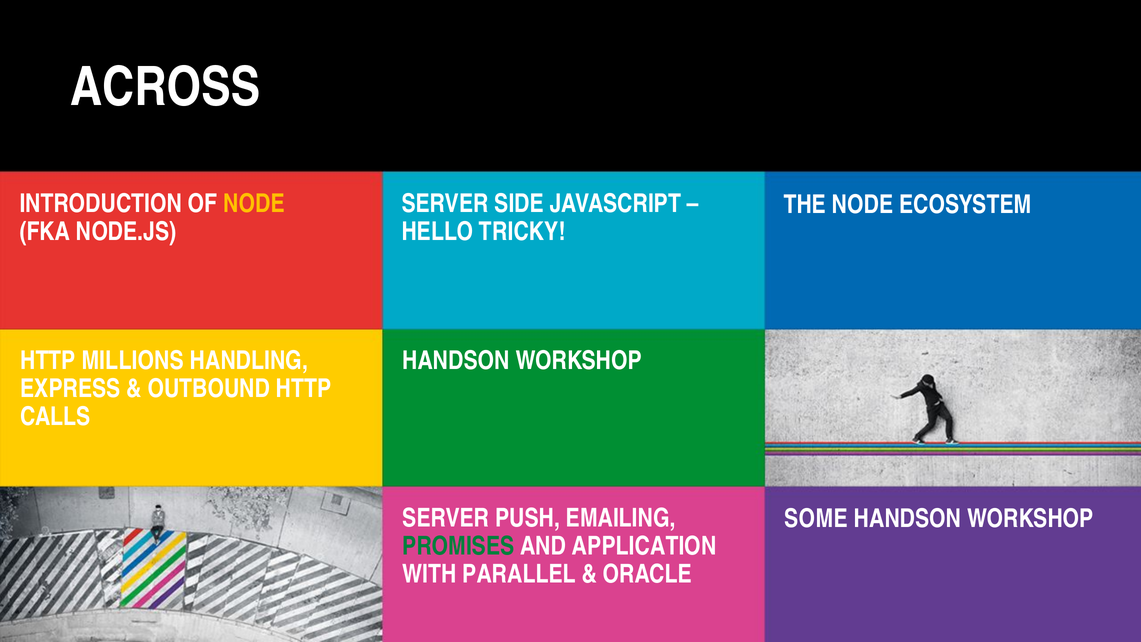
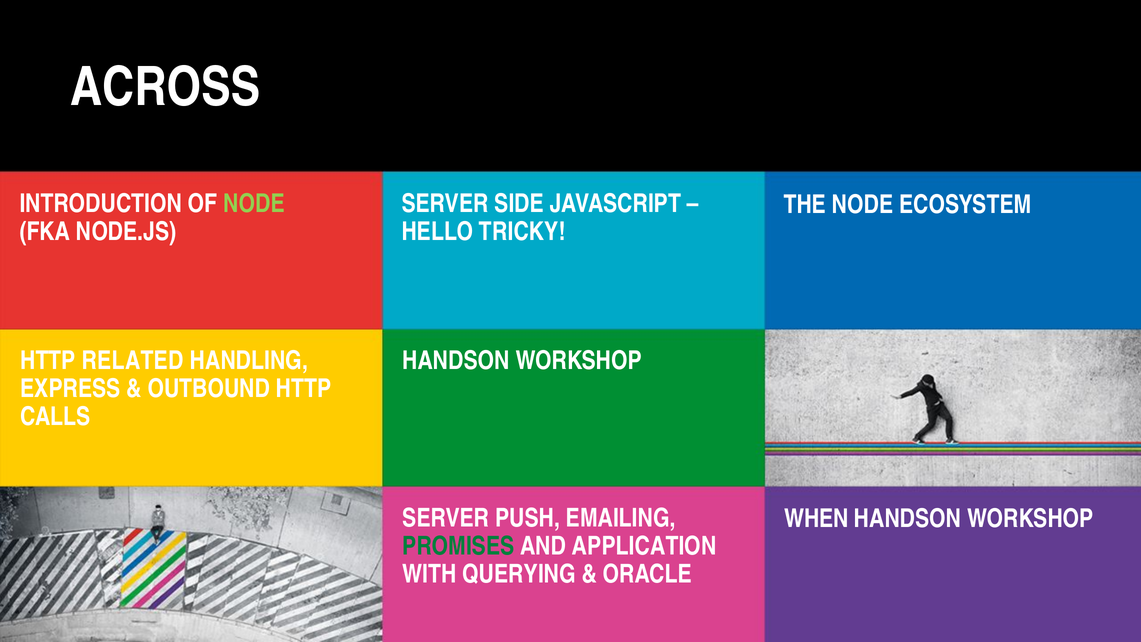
NODE at (254, 204) colour: yellow -> light green
MILLIONS: MILLIONS -> RELATED
SOME: SOME -> WHEN
PARALLEL: PARALLEL -> QUERYING
